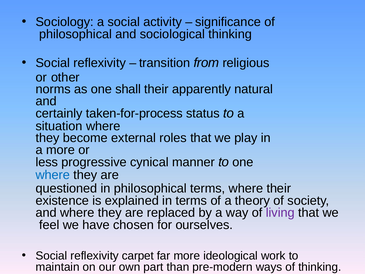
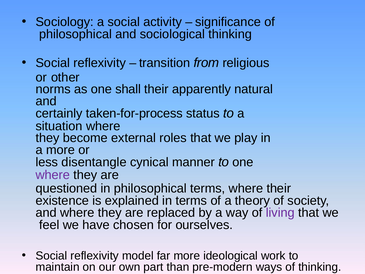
progressive: progressive -> disentangle
where at (53, 175) colour: blue -> purple
carpet: carpet -> model
